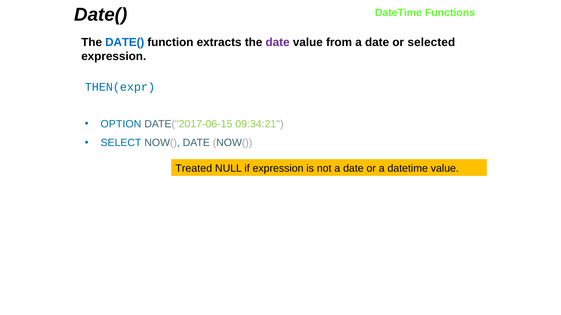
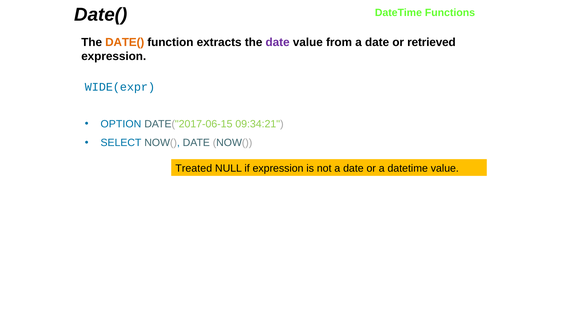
DATE( at (125, 42) colour: blue -> orange
selected: selected -> retrieved
THEN(expr: THEN(expr -> WIDE(expr
